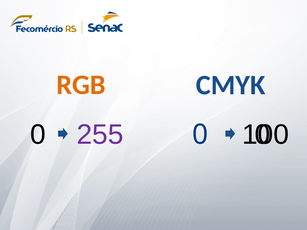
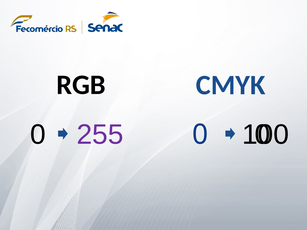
RGB colour: orange -> black
